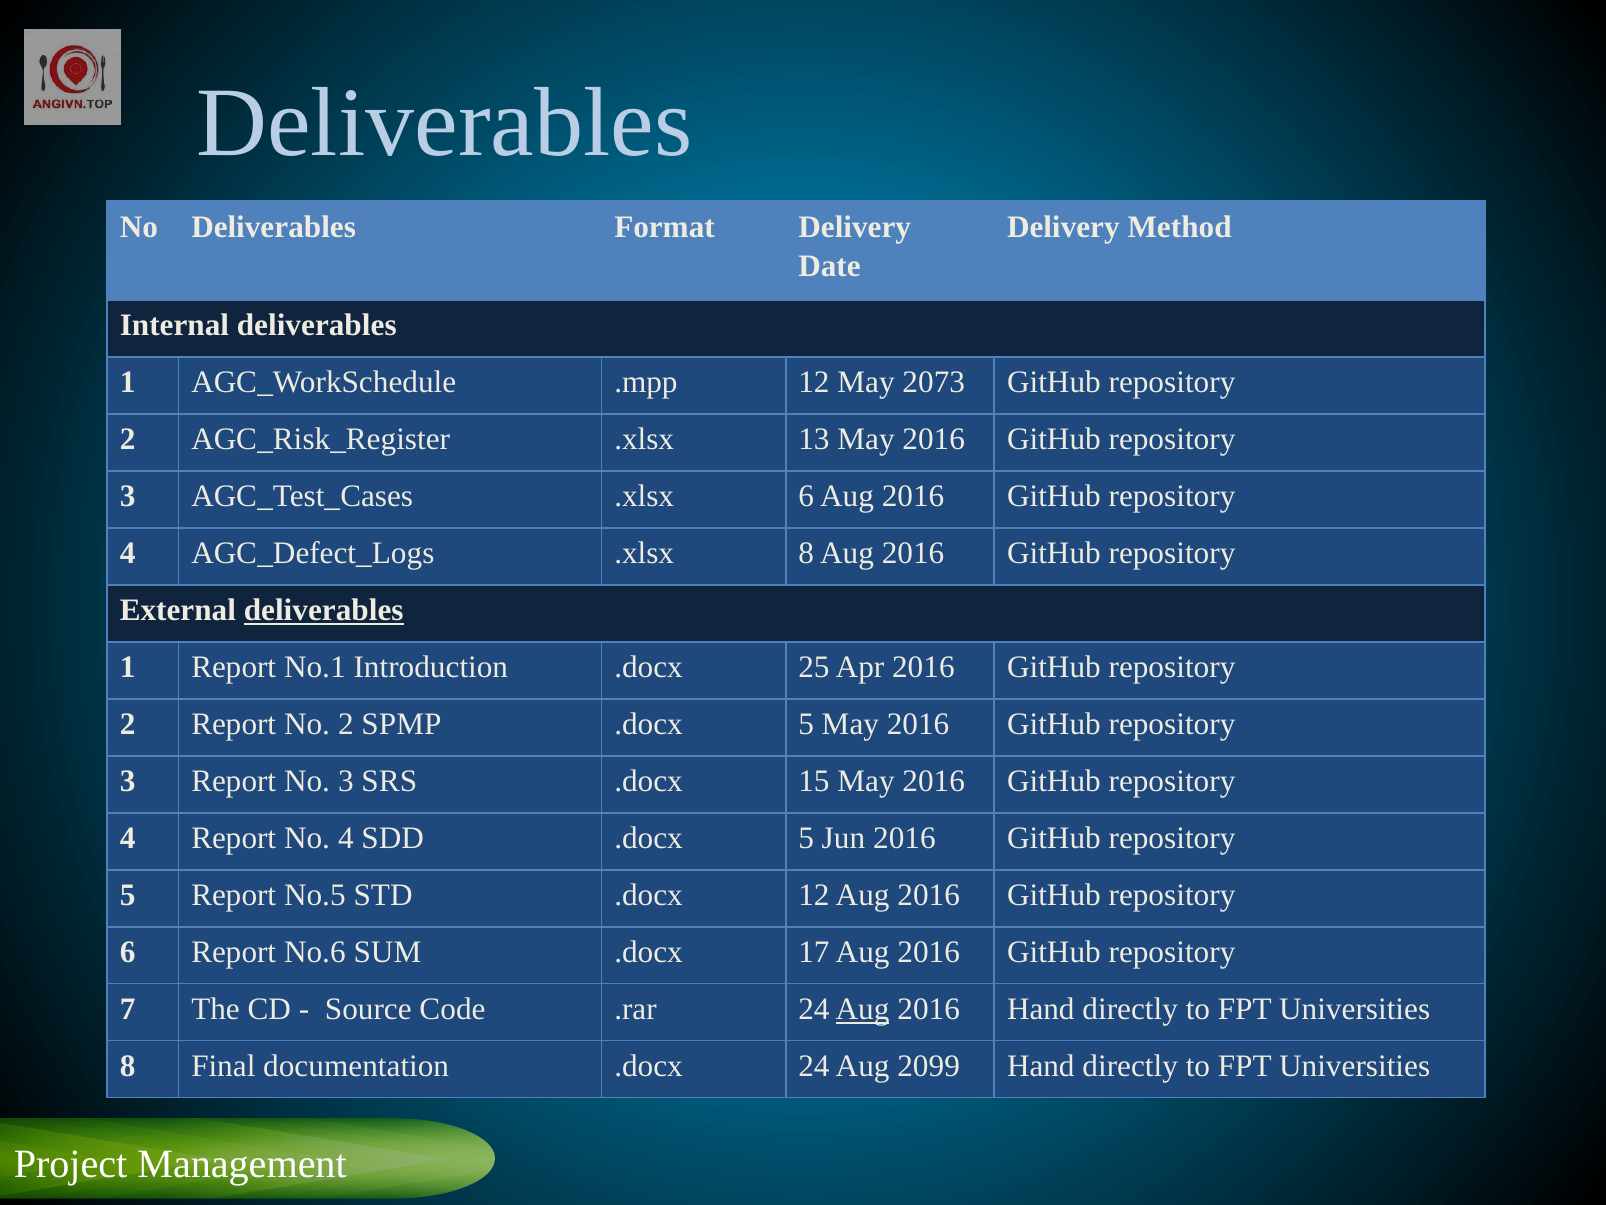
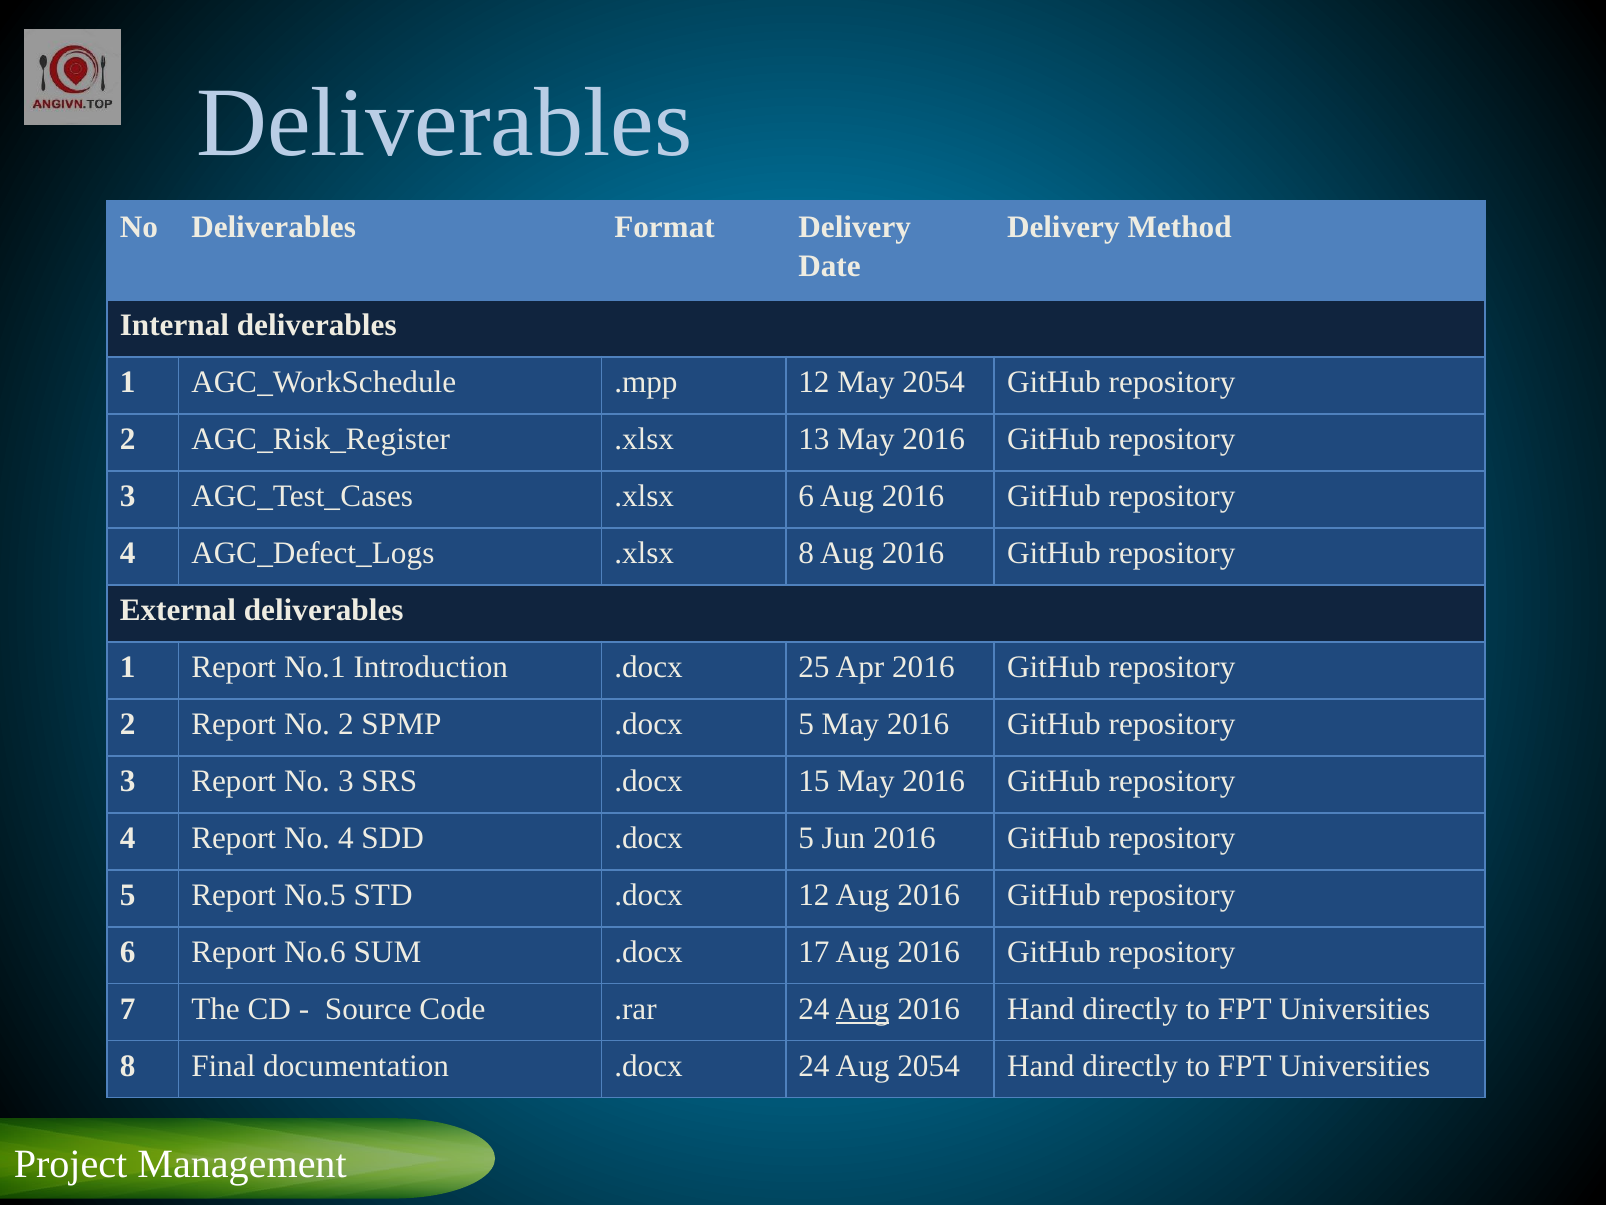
May 2073: 2073 -> 2054
deliverables at (324, 610) underline: present -> none
Aug 2099: 2099 -> 2054
